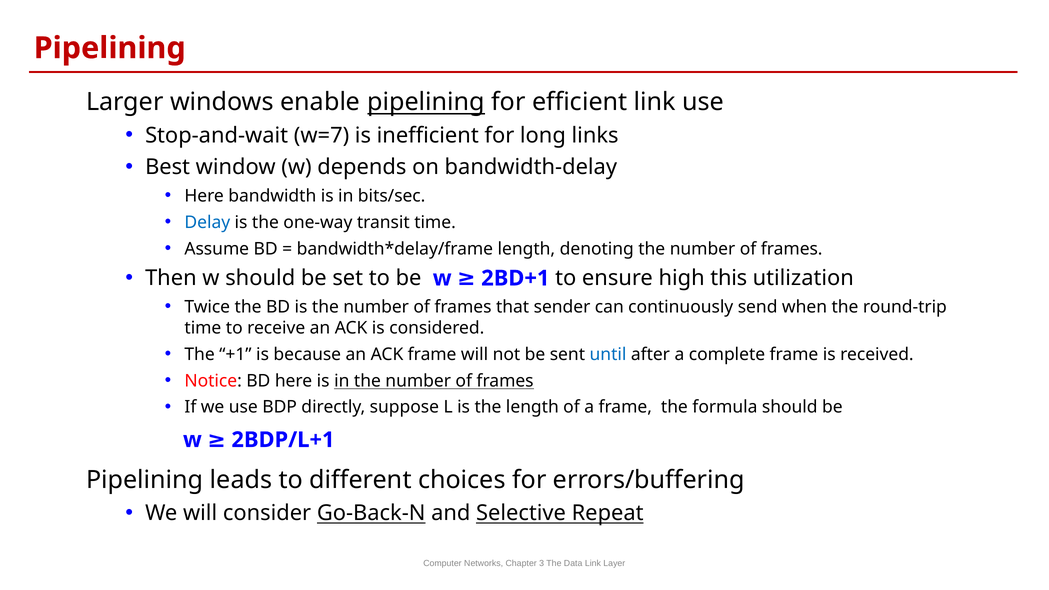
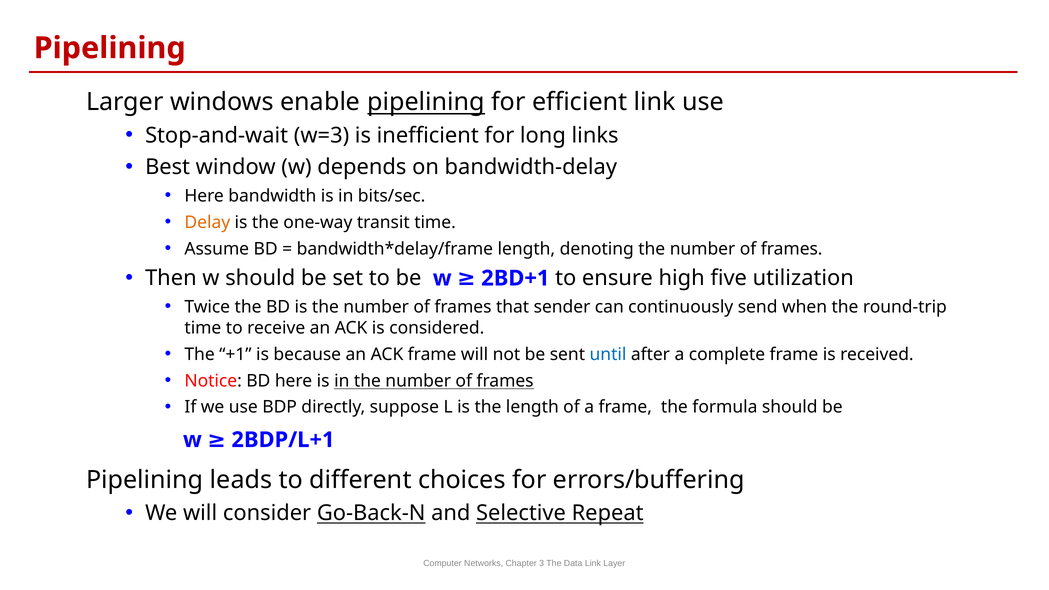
w=7: w=7 -> w=3
Delay colour: blue -> orange
this: this -> five
